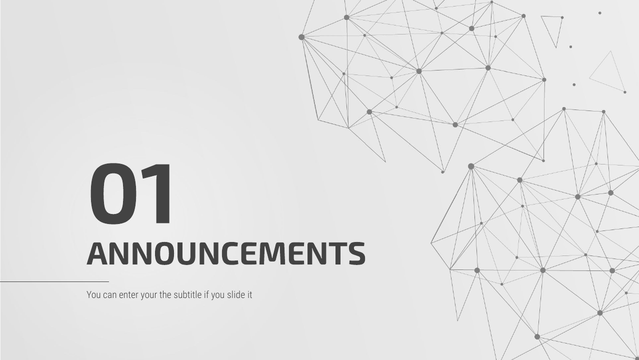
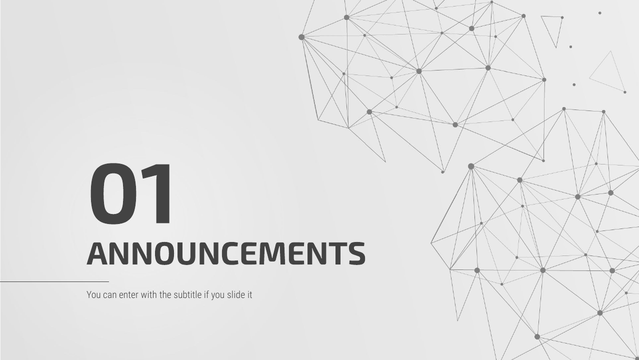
your: your -> with
